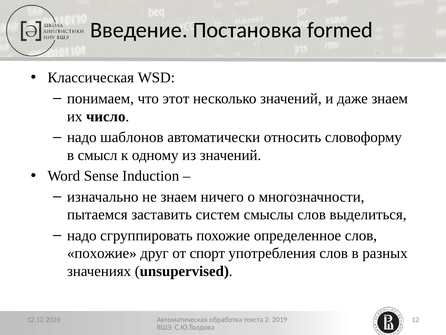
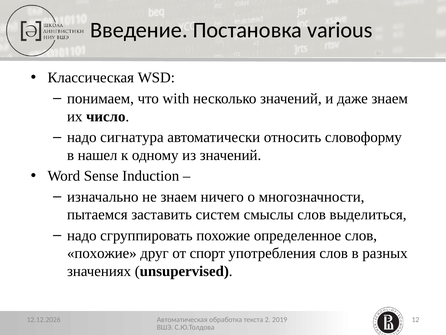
formed: formed -> various
этот: этот -> with
шаблонов: шаблонов -> сигнатура
смысл: смысл -> нашел
